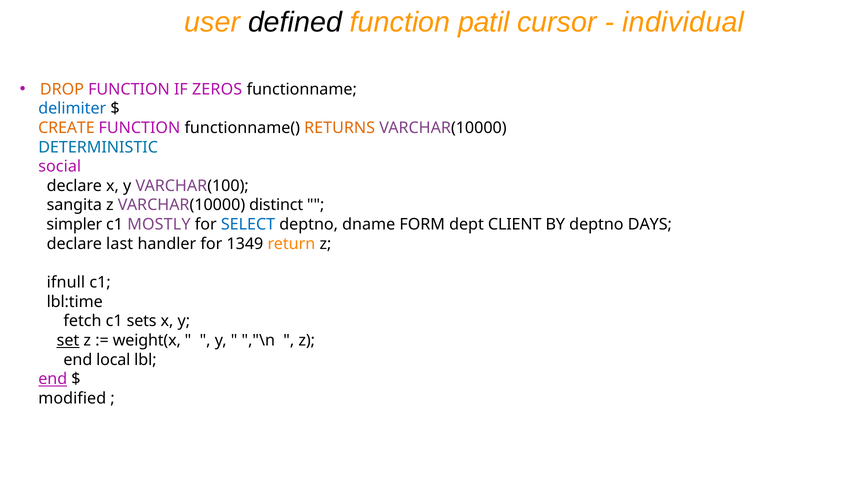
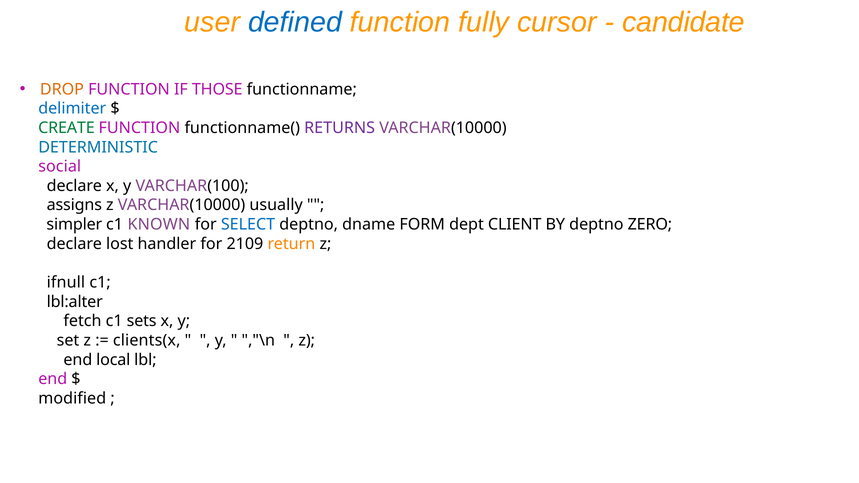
defined colour: black -> blue
patil: patil -> fully
individual: individual -> candidate
ZEROS: ZEROS -> THOSE
CREATE colour: orange -> green
RETURNS colour: orange -> purple
sangita: sangita -> assigns
distinct: distinct -> usually
MOSTLY: MOSTLY -> KNOWN
DAYS: DAYS -> ZERO
last: last -> lost
1349: 1349 -> 2109
lbl:time: lbl:time -> lbl:alter
set underline: present -> none
weight(x: weight(x -> clients(x
end at (53, 379) underline: present -> none
